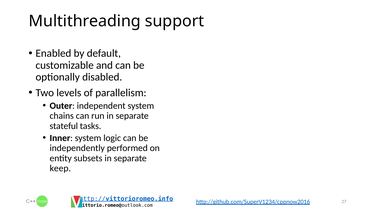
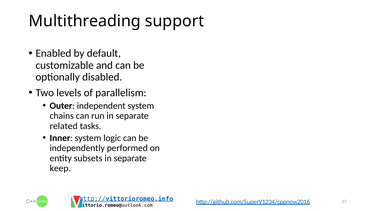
stateful: stateful -> related
